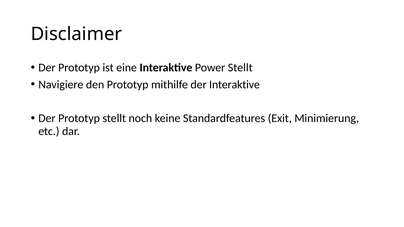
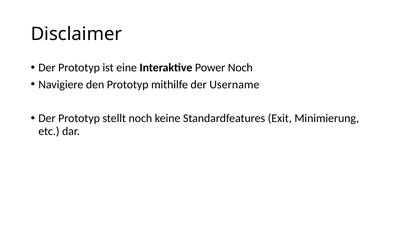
Power Stellt: Stellt -> Noch
der Interaktive: Interaktive -> Username
